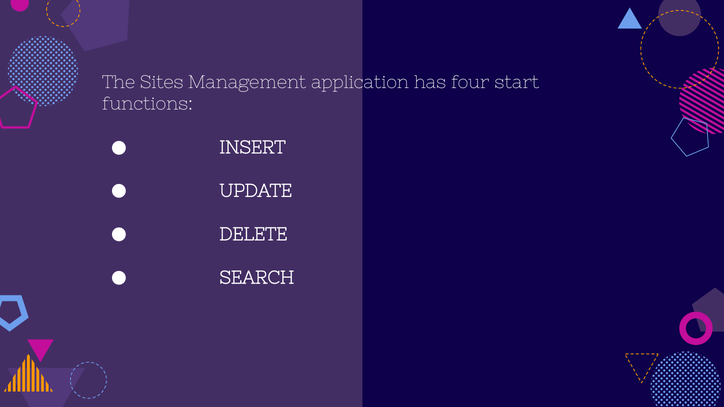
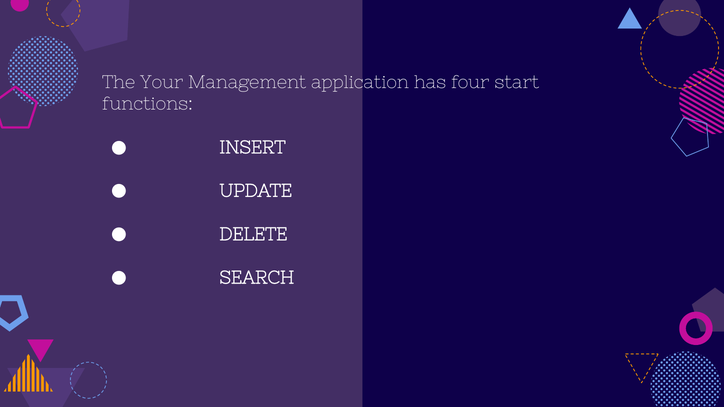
Sites: Sites -> Your
